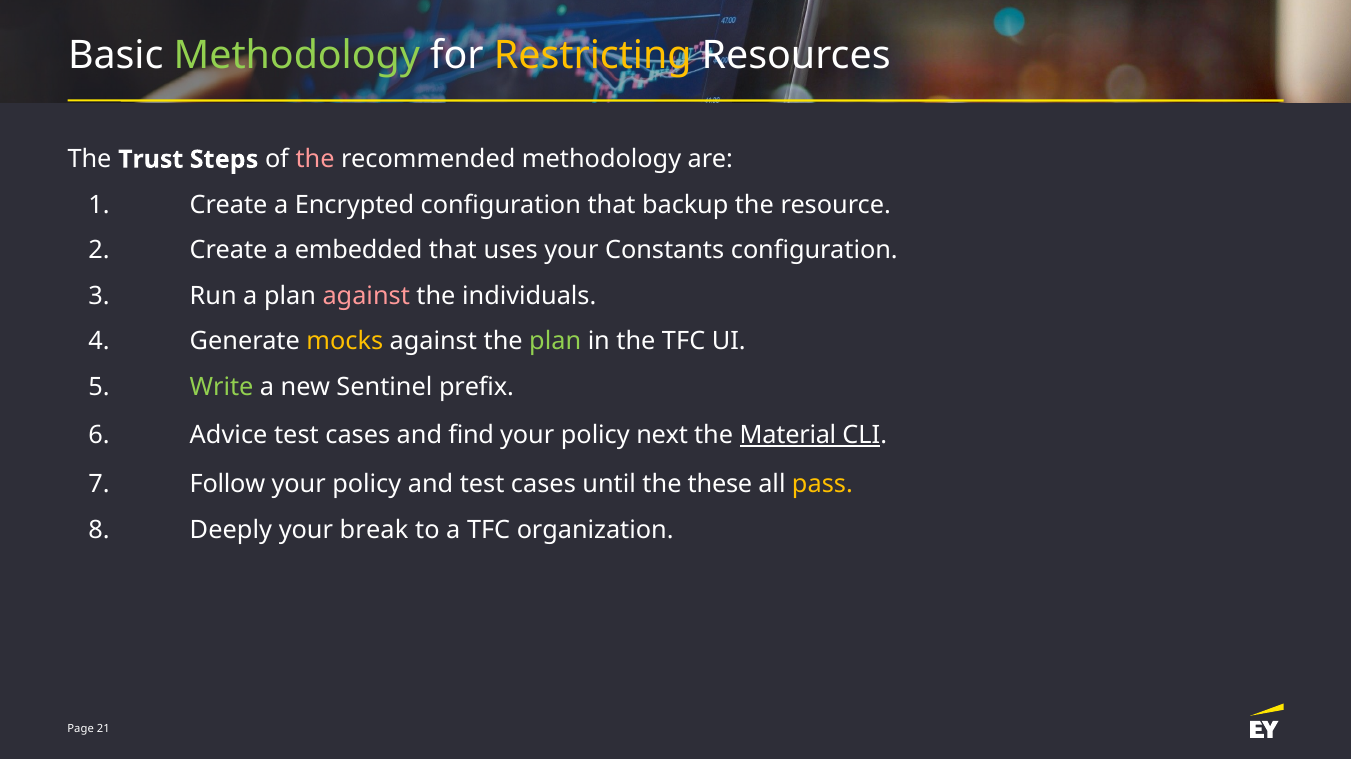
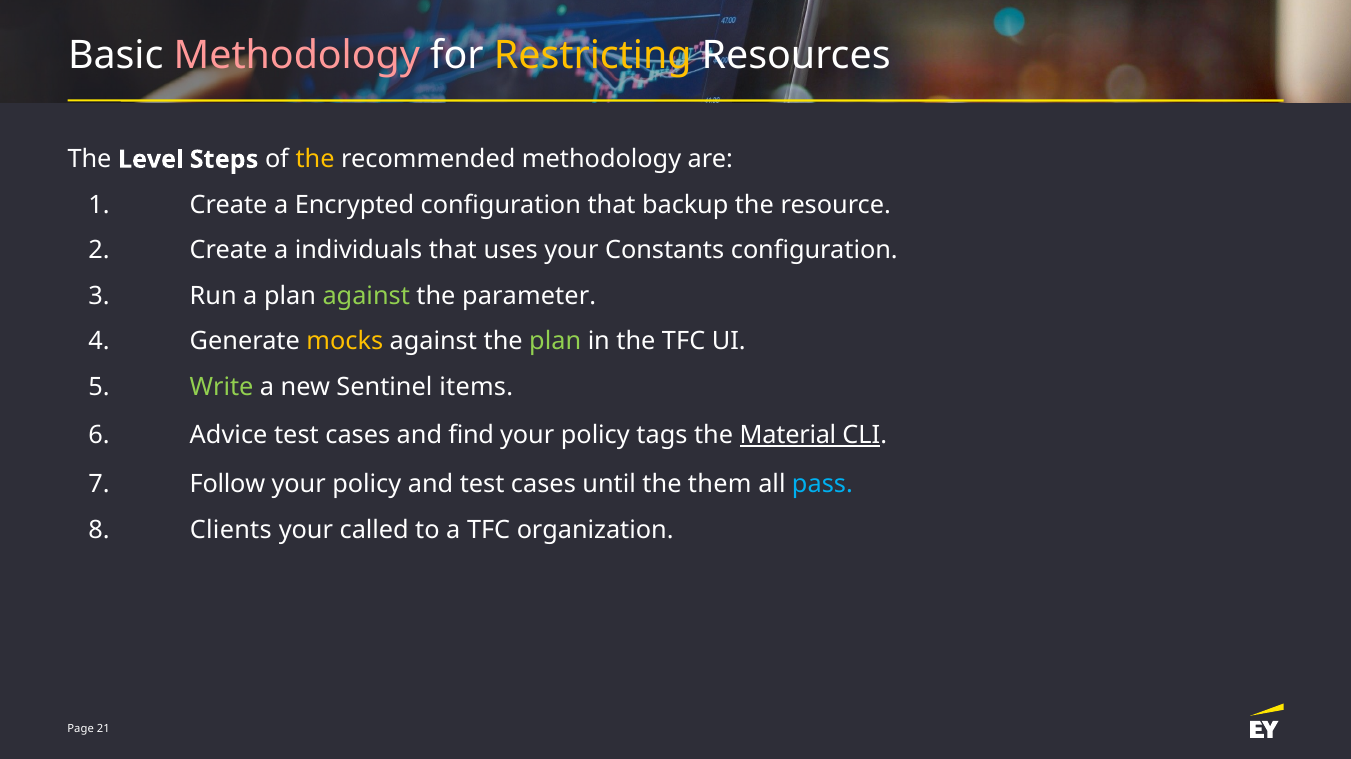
Methodology at (297, 55) colour: light green -> pink
Trust: Trust -> Level
the at (315, 160) colour: pink -> yellow
embedded: embedded -> individuals
against at (366, 296) colour: pink -> light green
individuals: individuals -> parameter
prefix: prefix -> items
next: next -> tags
these: these -> them
pass colour: yellow -> light blue
Deeply: Deeply -> Clients
break: break -> called
